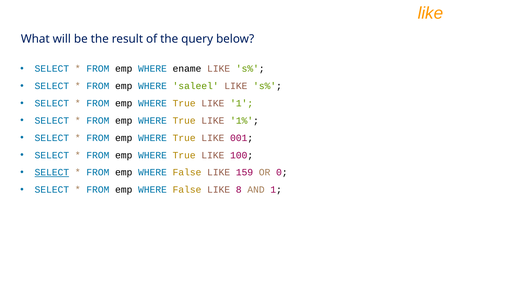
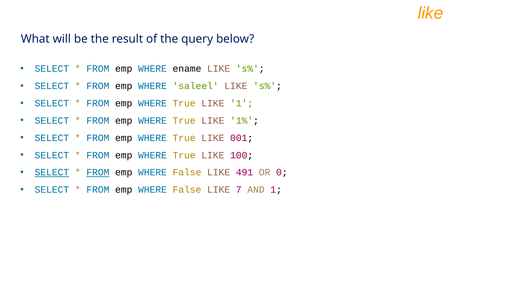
FROM at (98, 172) underline: none -> present
159: 159 -> 491
8: 8 -> 7
